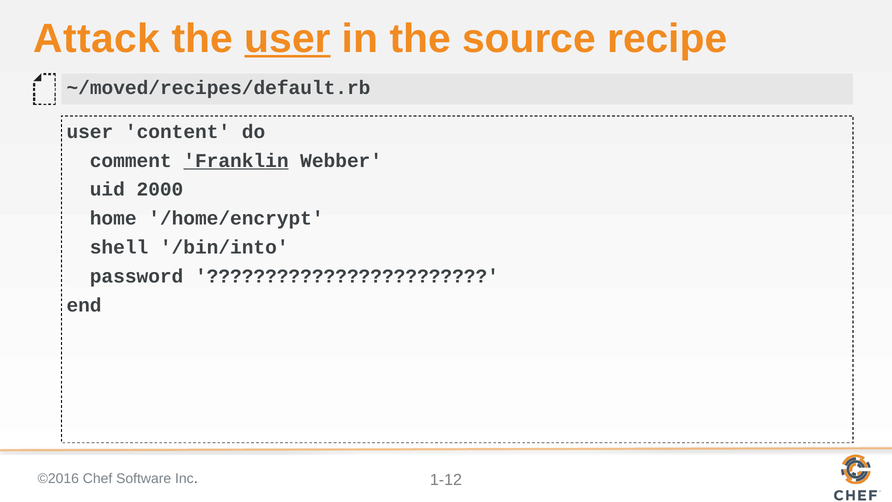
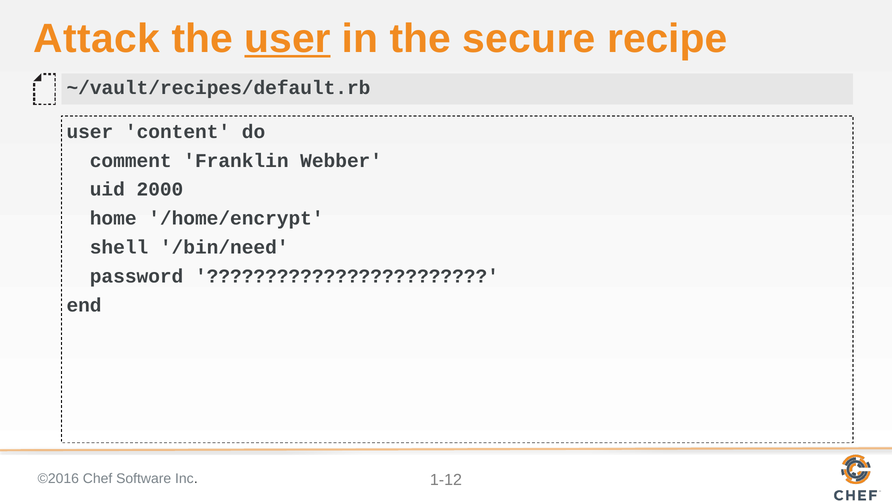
source: source -> secure
~/moved/recipes/default.rb: ~/moved/recipes/default.rb -> ~/vault/recipes/default.rb
Franklin underline: present -> none
/bin/into: /bin/into -> /bin/need
